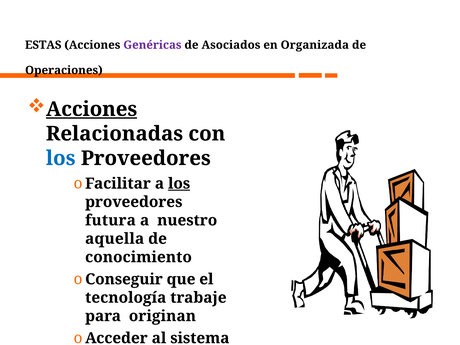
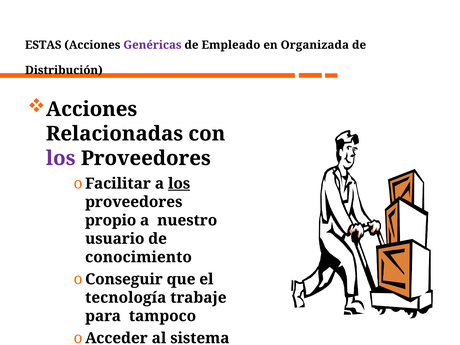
Asociados: Asociados -> Empleado
Operaciones: Operaciones -> Distribución
Acciones at (92, 109) underline: present -> none
los at (61, 158) colour: blue -> purple
futura: futura -> propio
aquella: aquella -> usuario
originan: originan -> tampoco
